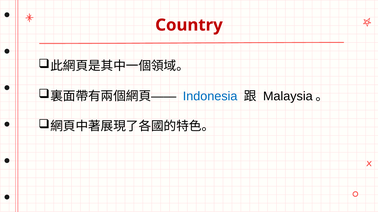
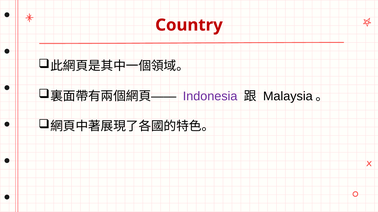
Indonesia colour: blue -> purple
